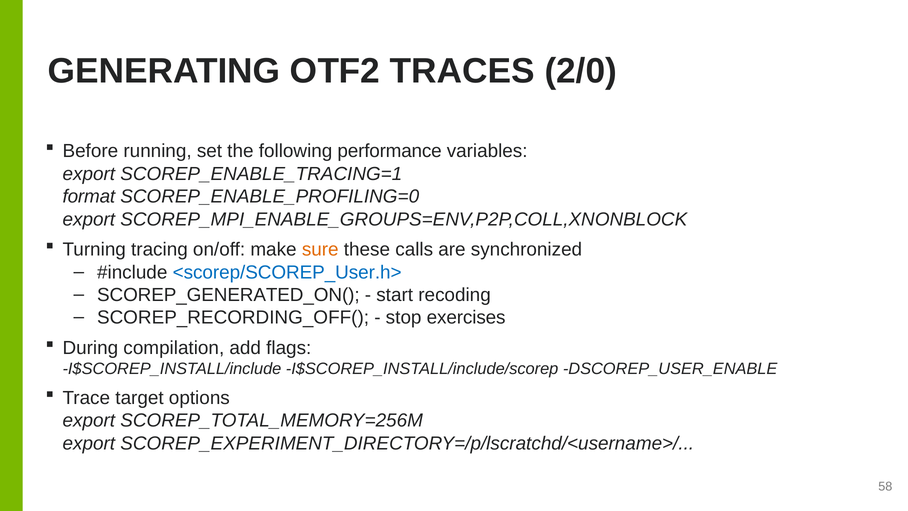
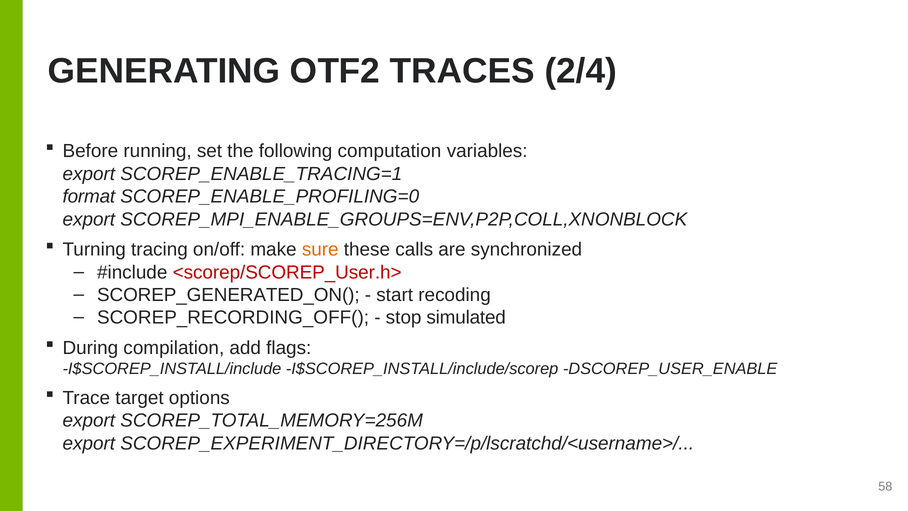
2/0: 2/0 -> 2/4
performance: performance -> computation
<scorep/SCOREP_User.h> colour: blue -> red
exercises: exercises -> simulated
